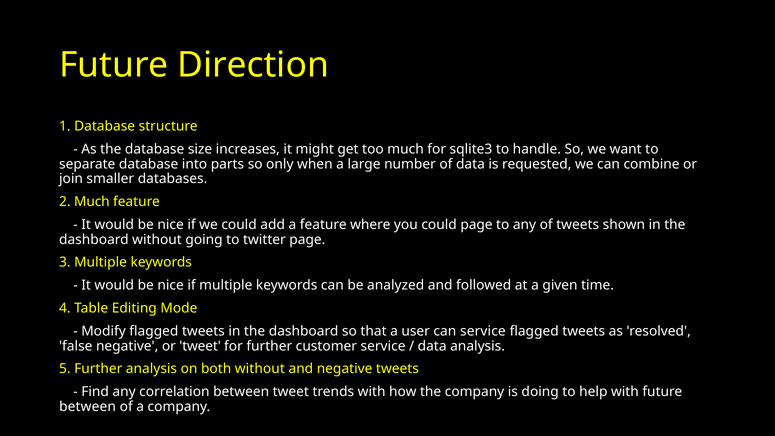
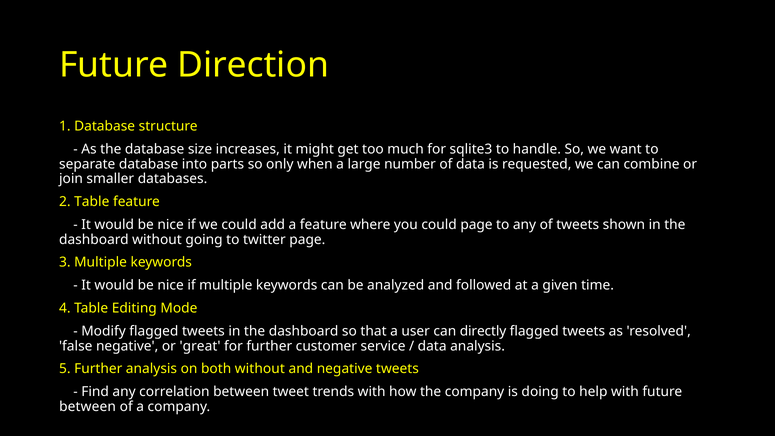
2 Much: Much -> Table
can service: service -> directly
or tweet: tweet -> great
